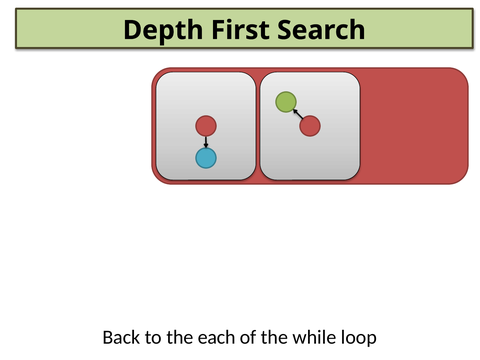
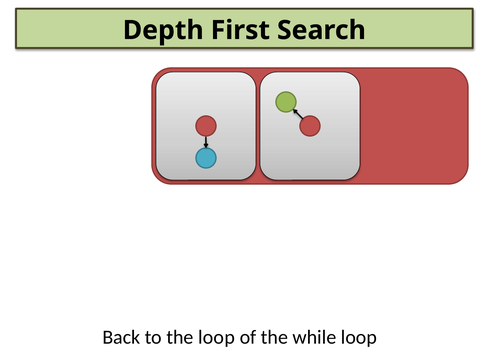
the each: each -> loop
